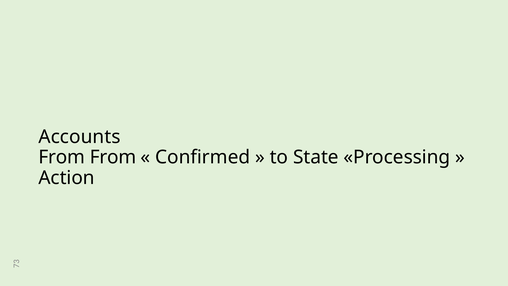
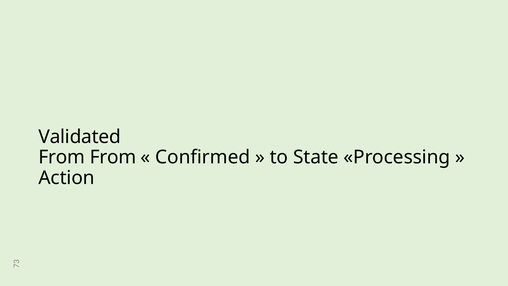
Accounts: Accounts -> Validated
